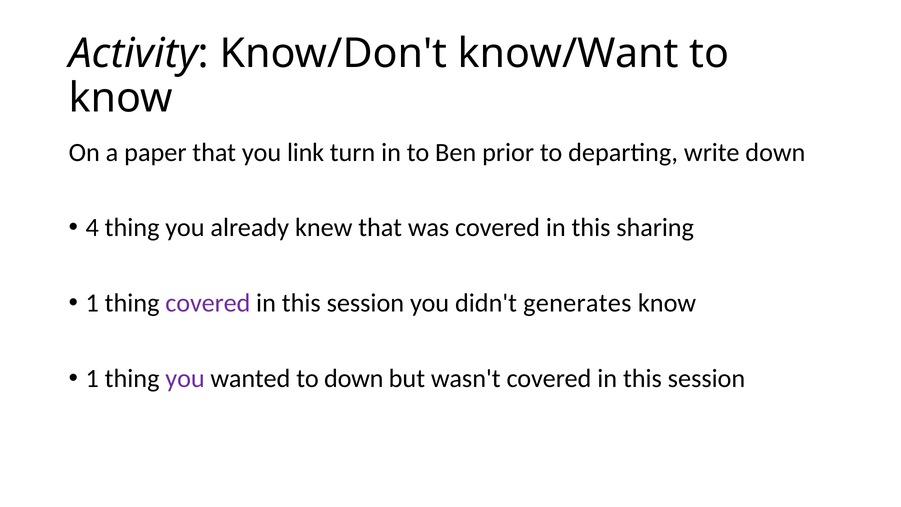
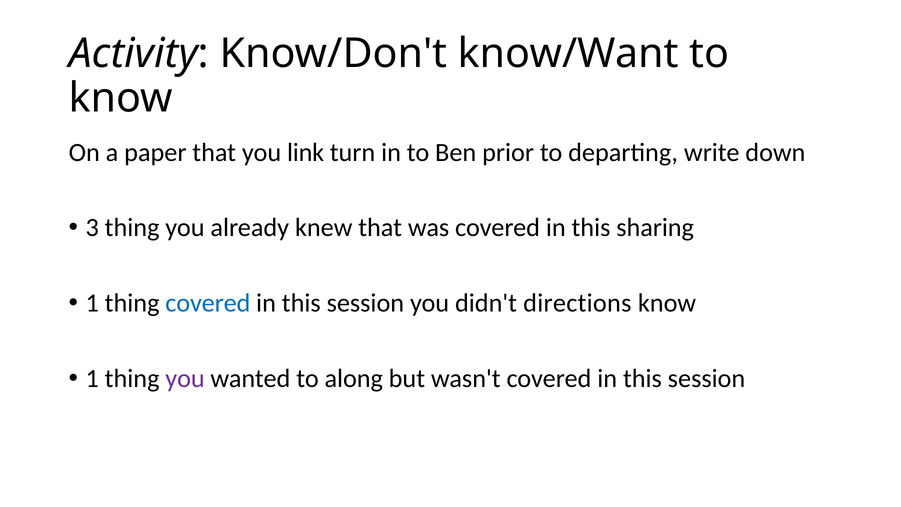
4: 4 -> 3
covered at (208, 303) colour: purple -> blue
generates: generates -> directions
to down: down -> along
